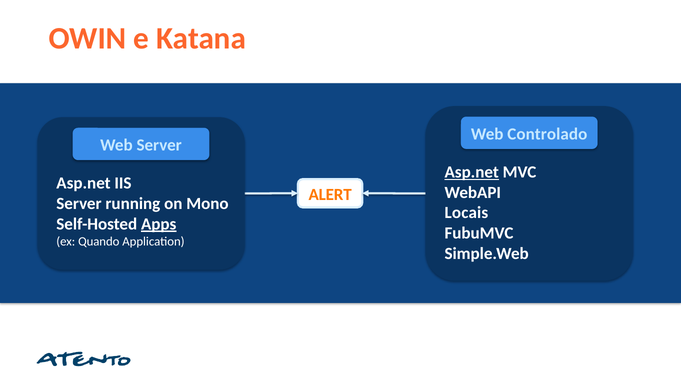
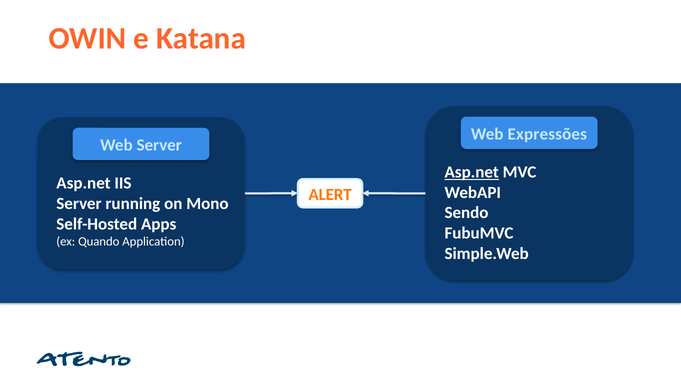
Controlado: Controlado -> Expressões
Locais: Locais -> Sendo
Apps underline: present -> none
